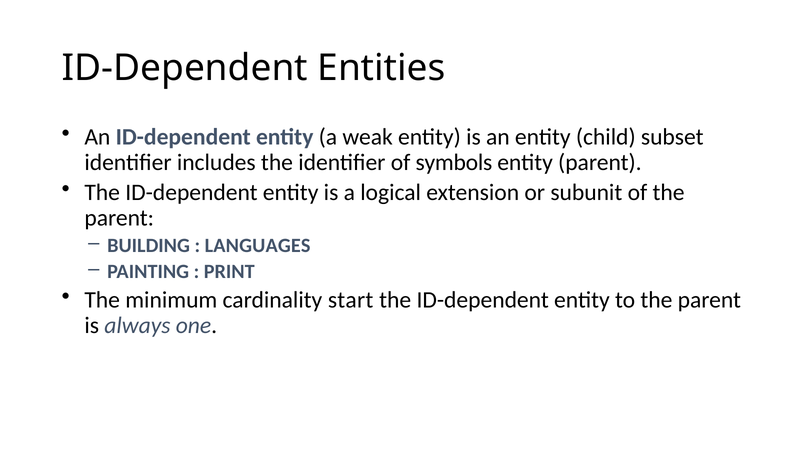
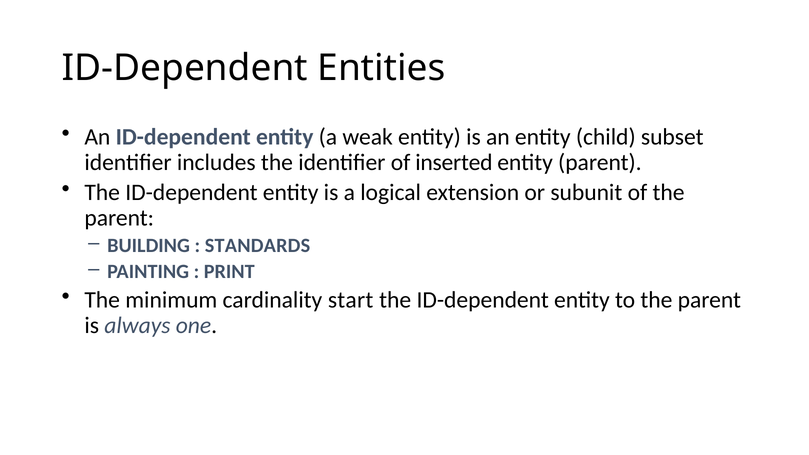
symbols: symbols -> inserted
LANGUAGES: LANGUAGES -> STANDARDS
